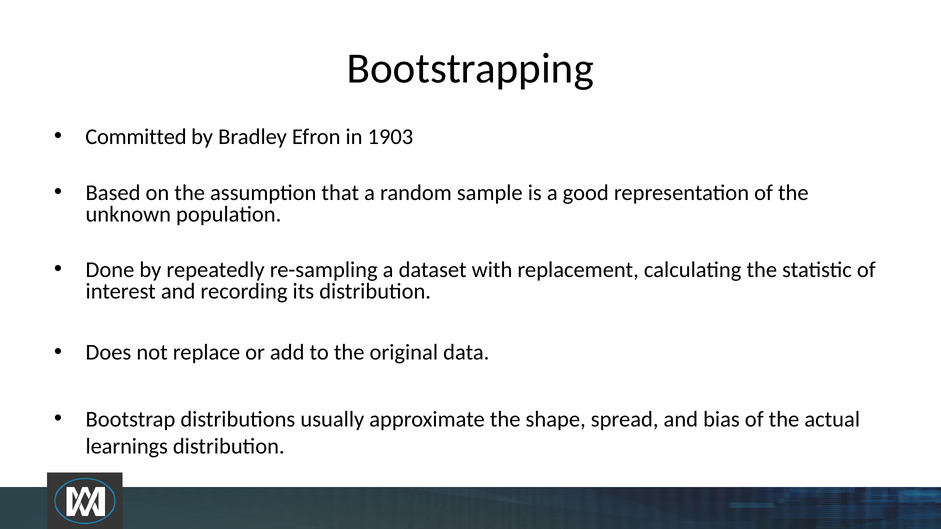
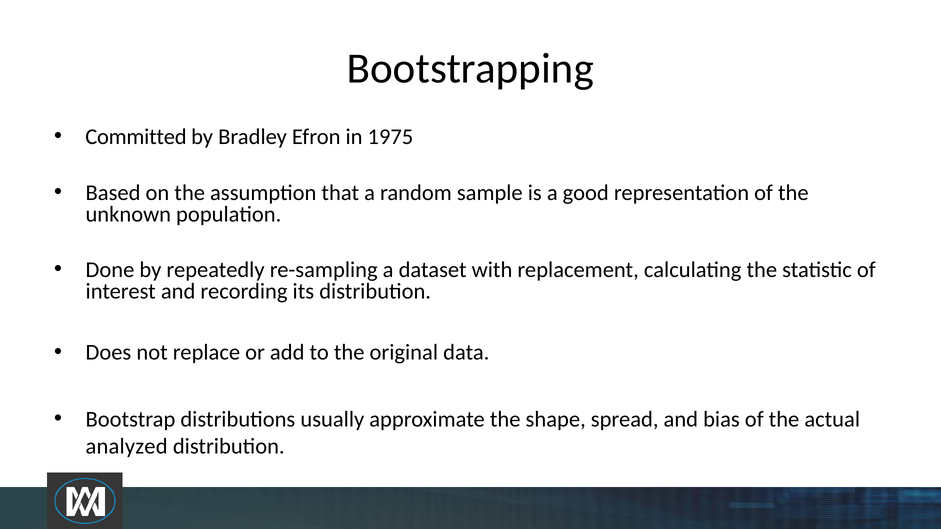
1903: 1903 -> 1975
learnings: learnings -> analyzed
